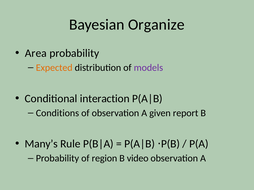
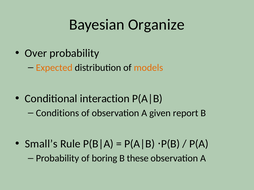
Area: Area -> Over
models colour: purple -> orange
Many’s: Many’s -> Small’s
region: region -> boring
video: video -> these
